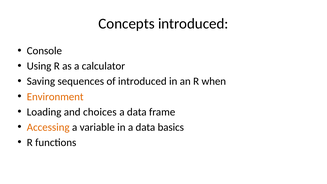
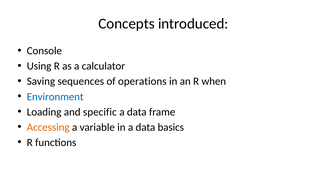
of introduced: introduced -> operations
Environment colour: orange -> blue
choices: choices -> specific
